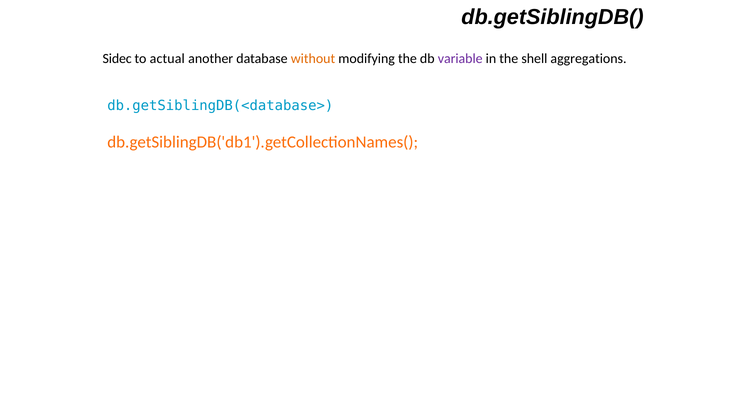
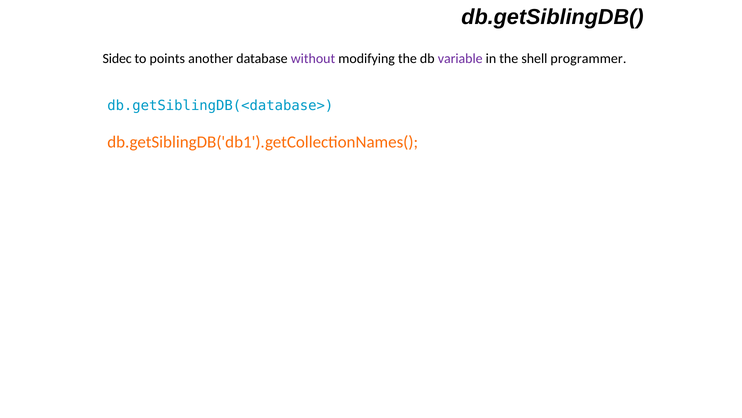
actual: actual -> points
without colour: orange -> purple
aggregations: aggregations -> programmer
